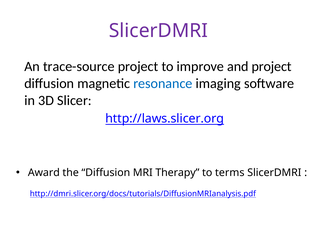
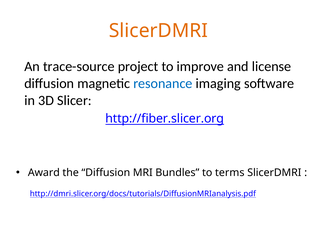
SlicerDMRI at (158, 31) colour: purple -> orange
and project: project -> license
http://laws.slicer.org: http://laws.slicer.org -> http://fiber.slicer.org
Therapy: Therapy -> Bundles
